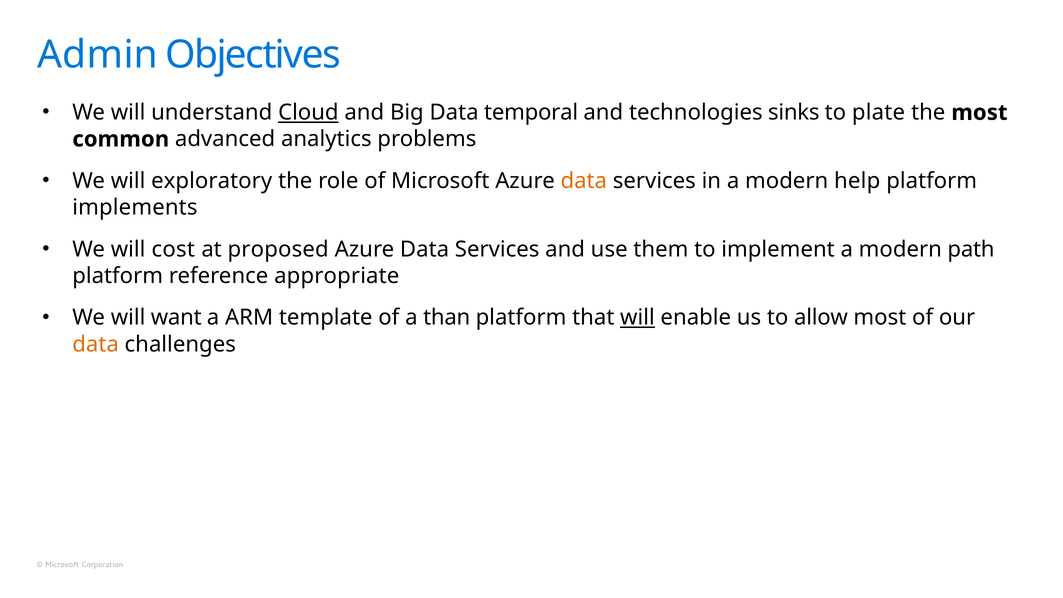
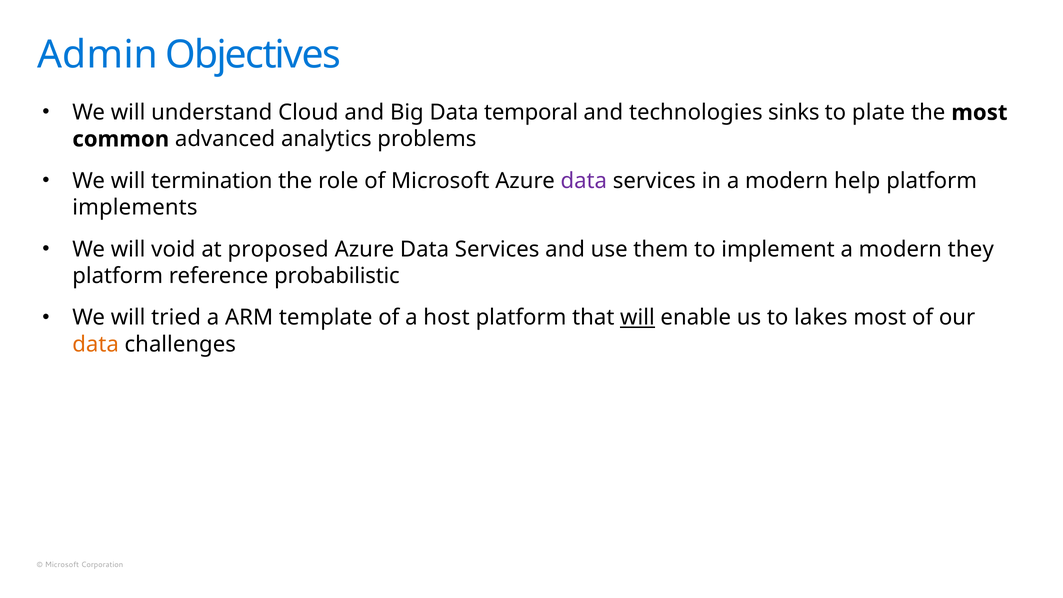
Cloud underline: present -> none
exploratory: exploratory -> termination
data at (584, 181) colour: orange -> purple
cost: cost -> void
path: path -> they
appropriate: appropriate -> probabilistic
want: want -> tried
than: than -> host
allow: allow -> lakes
